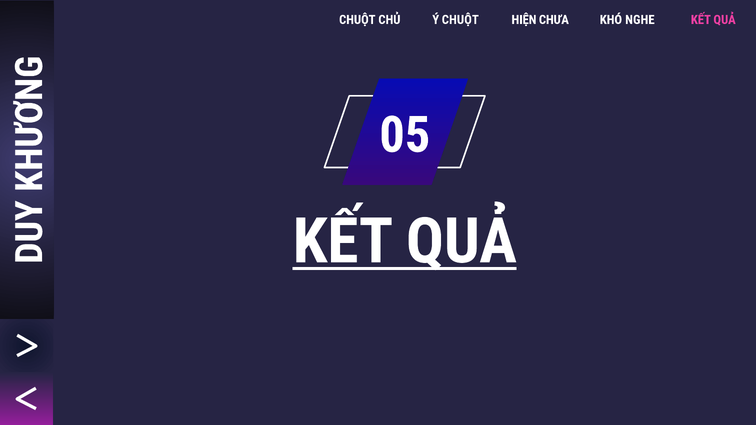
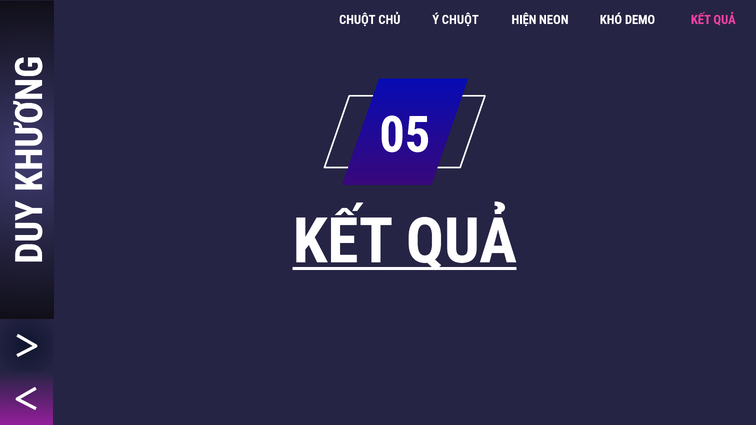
CHƯA: CHƯA -> NEON
NGHE: NGHE -> DEMO
